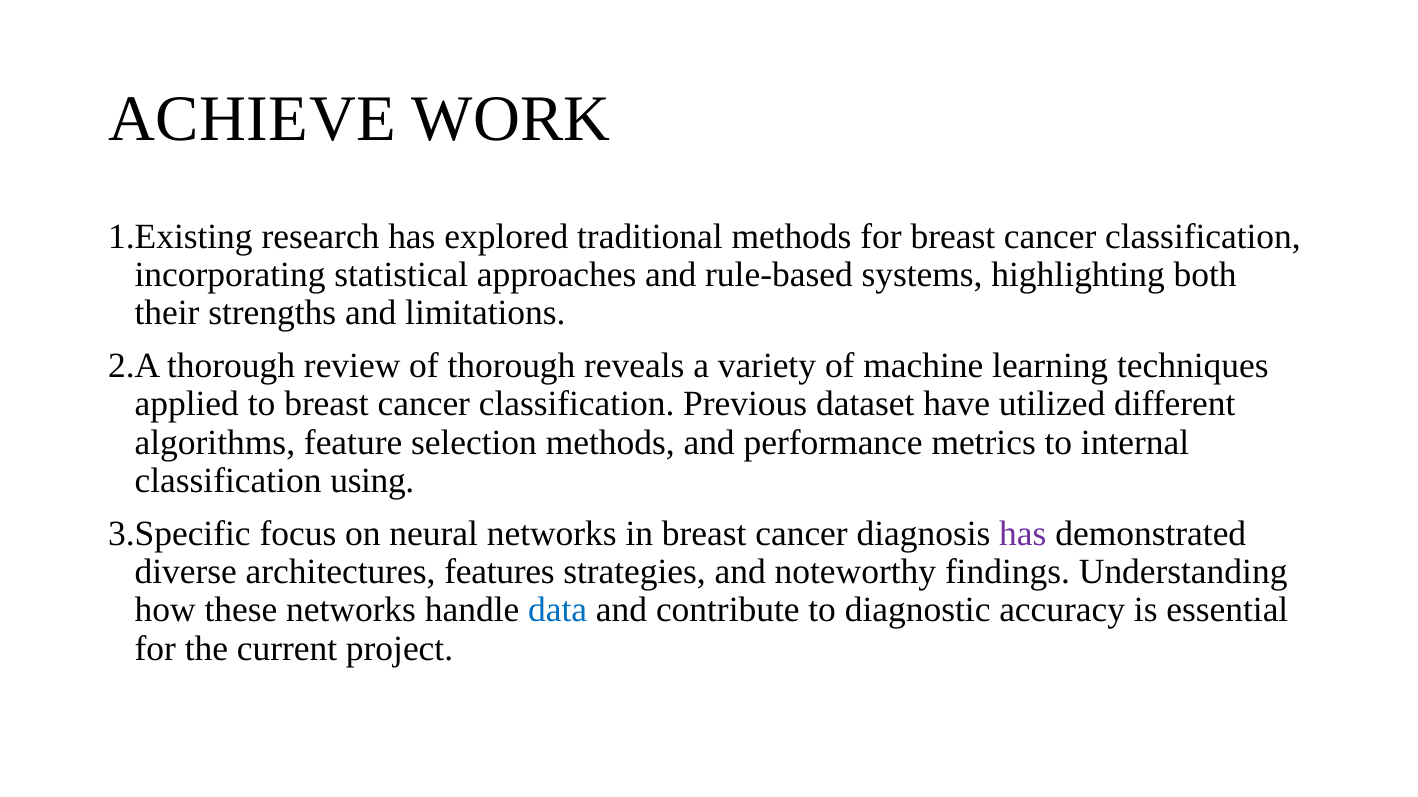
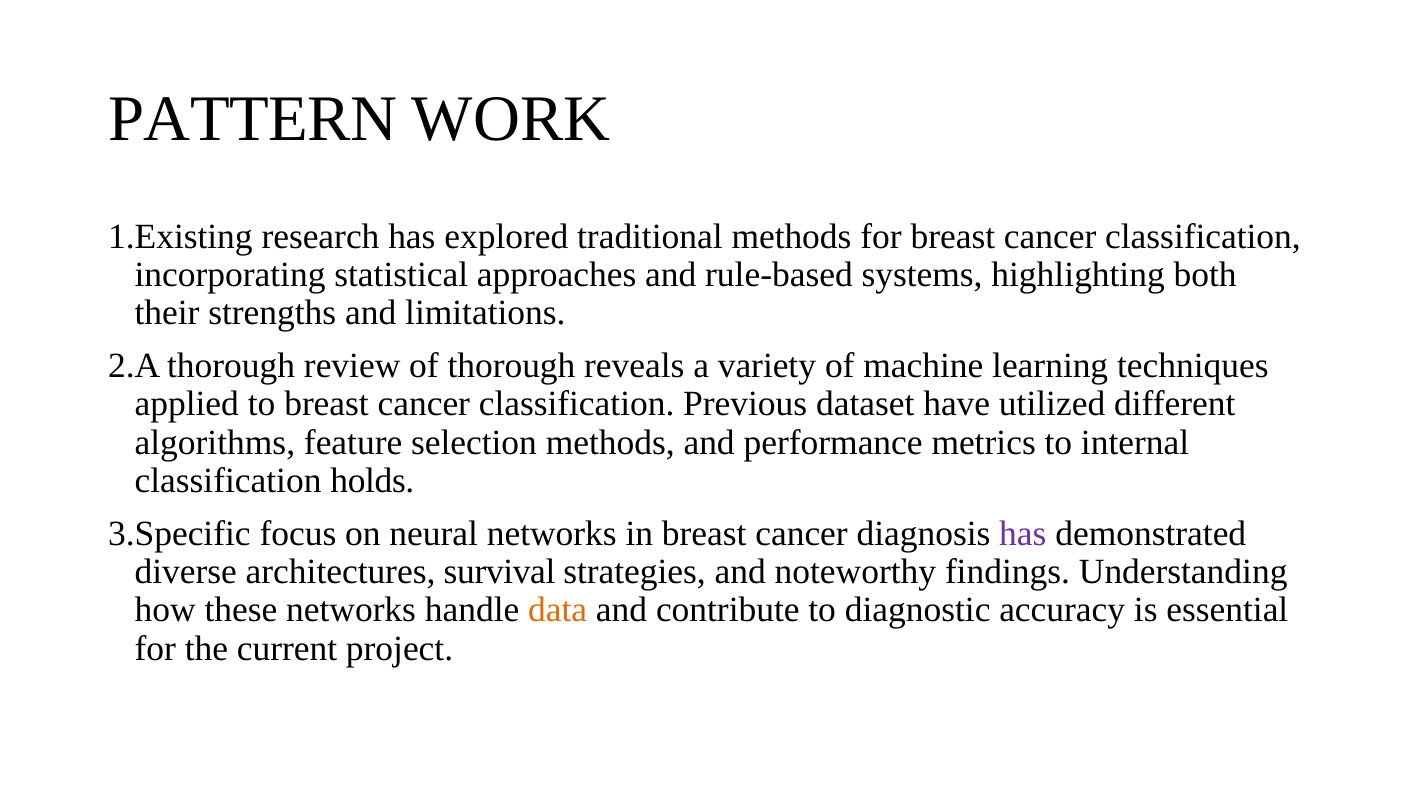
ACHIEVE: ACHIEVE -> PATTERN
using: using -> holds
features: features -> survival
data colour: blue -> orange
